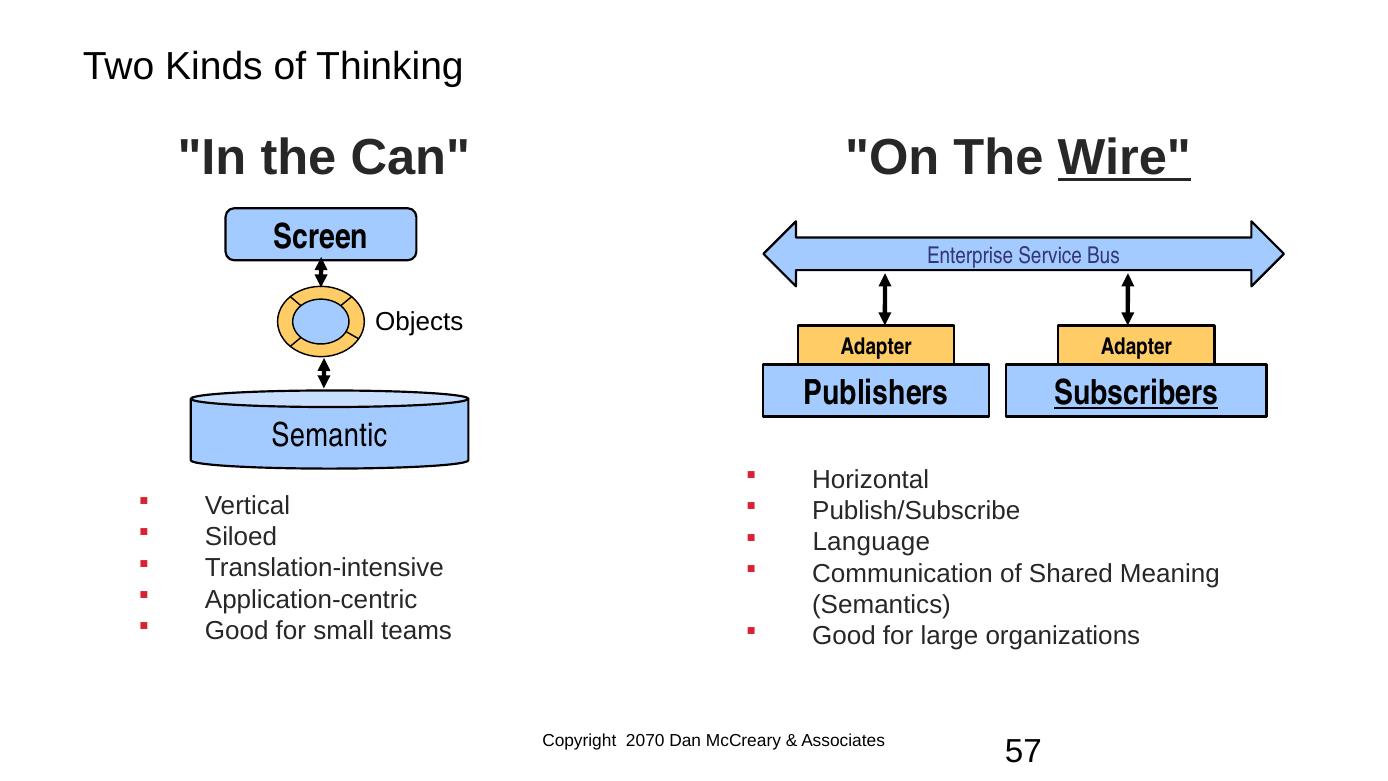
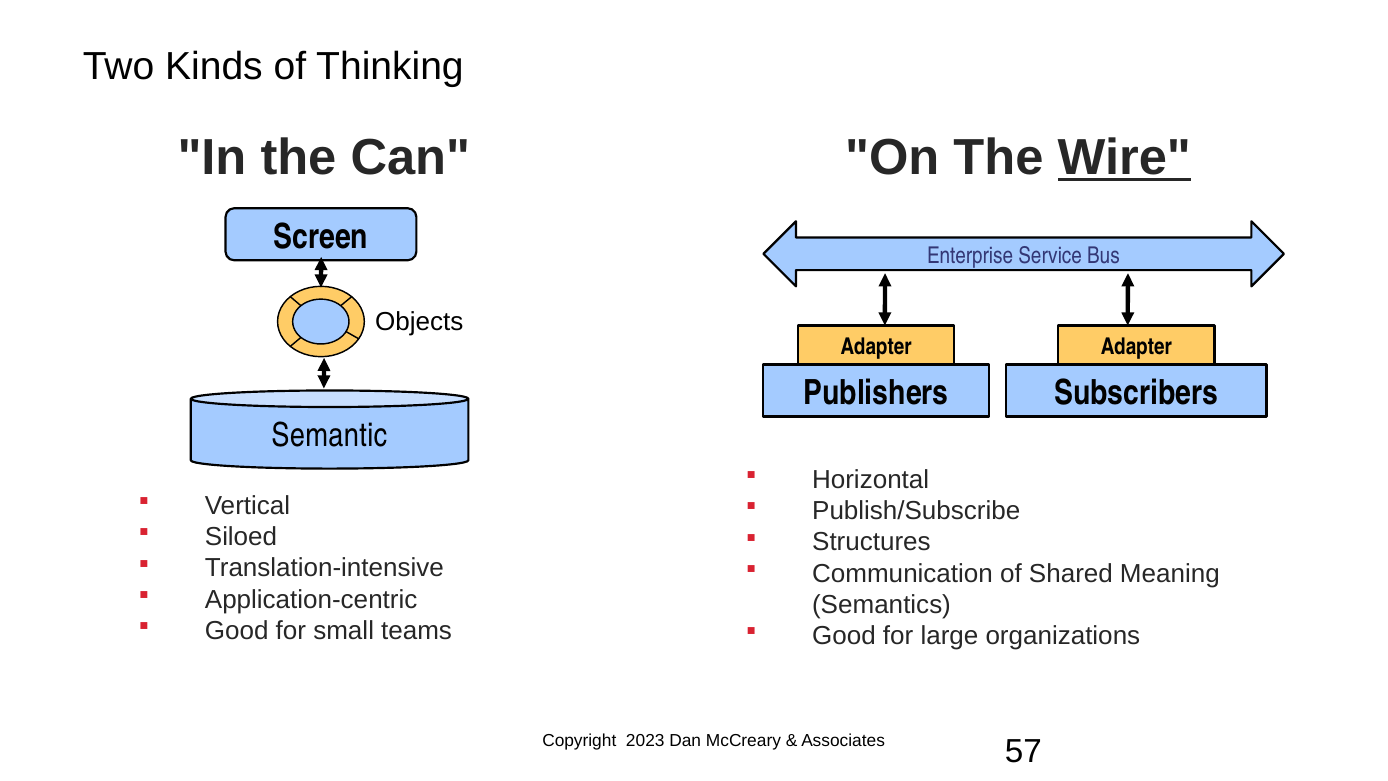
Subscribers underline: present -> none
Language: Language -> Structures
2070: 2070 -> 2023
